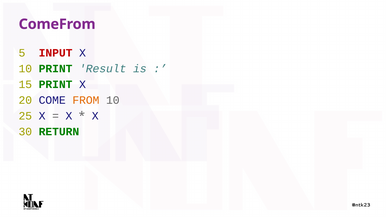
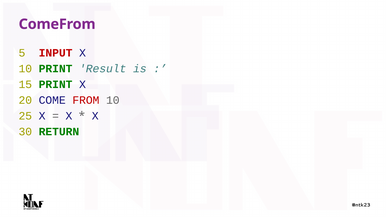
FROM colour: orange -> red
